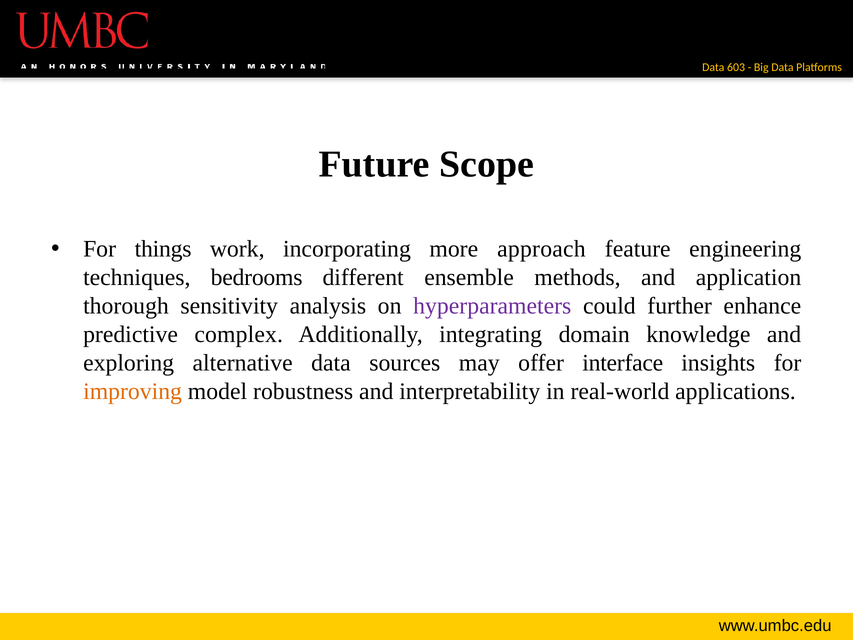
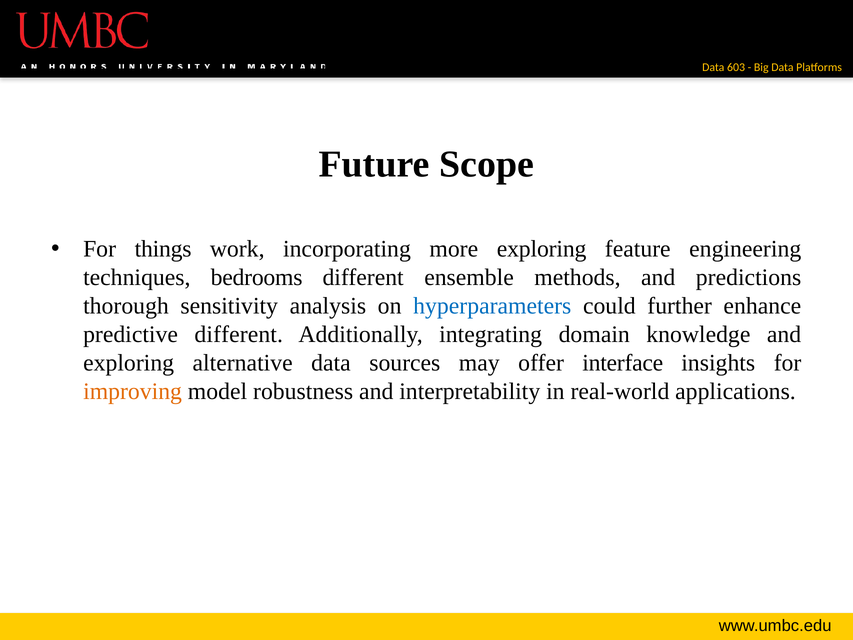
more approach: approach -> exploring
application: application -> predictions
hyperparameters colour: purple -> blue
predictive complex: complex -> different
